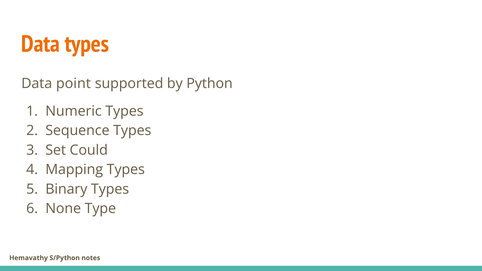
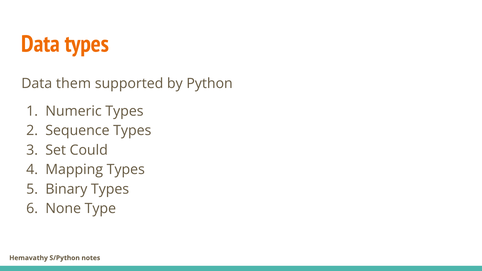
point: point -> them
